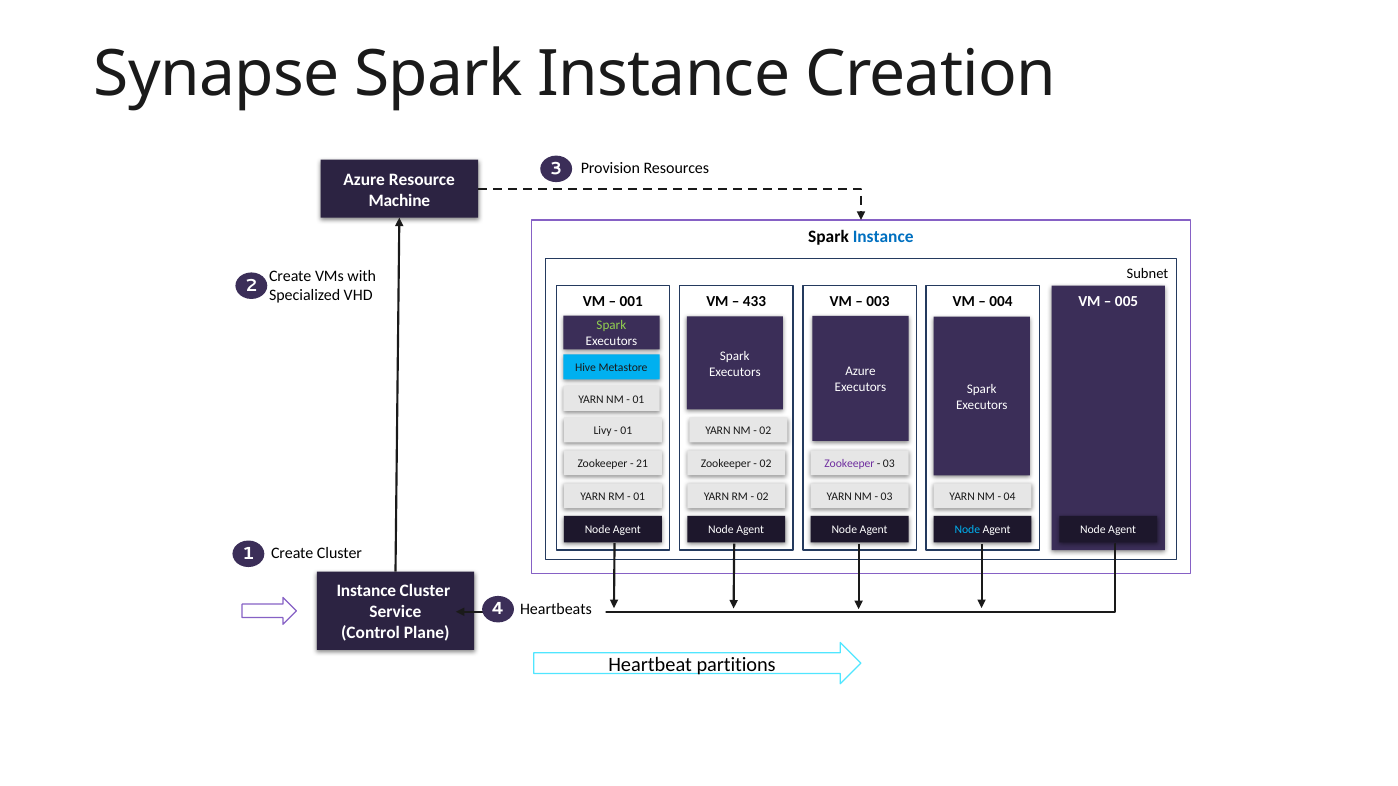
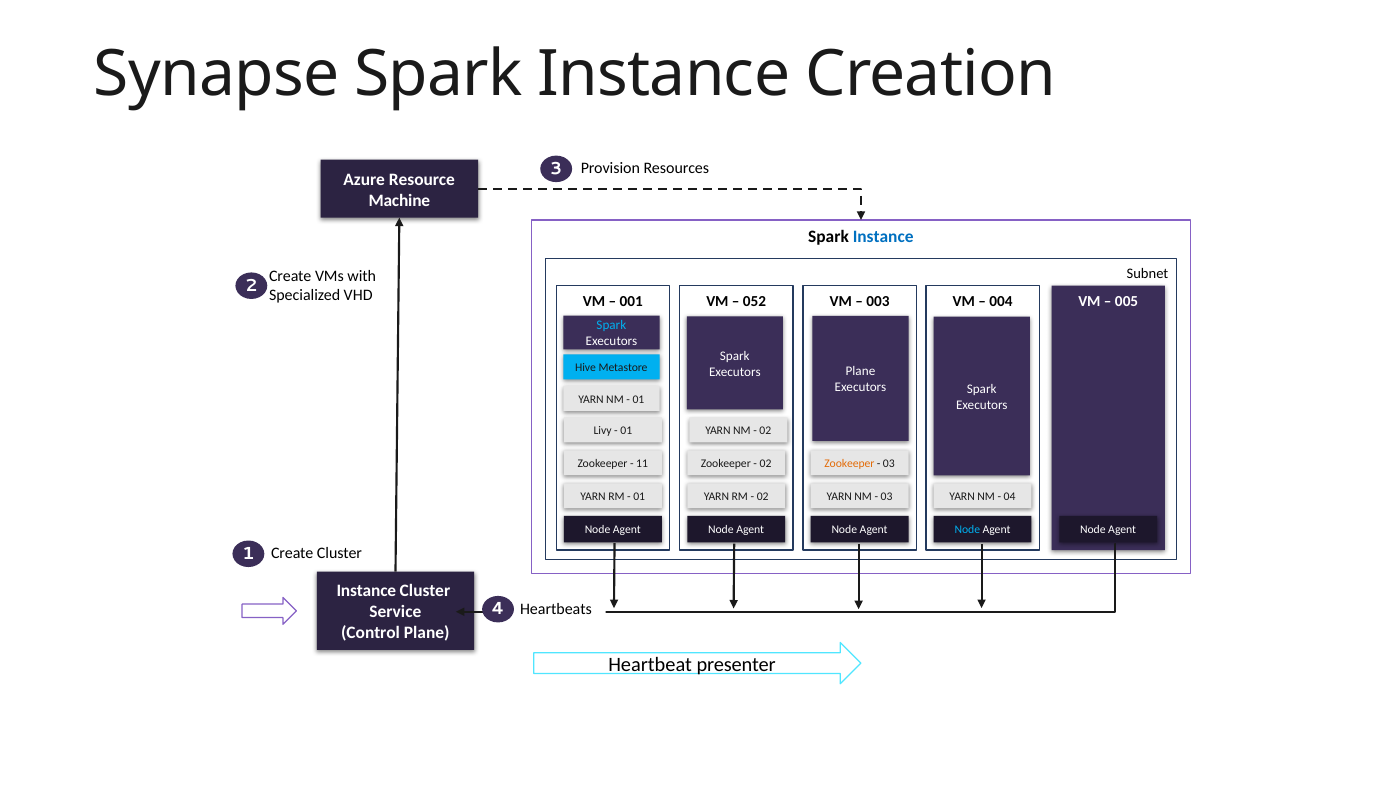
433: 433 -> 052
Spark at (611, 326) colour: light green -> light blue
Executors Azure: Azure -> Plane
21: 21 -> 11
Zookeeper at (849, 464) colour: purple -> orange
partitions: partitions -> presenter
